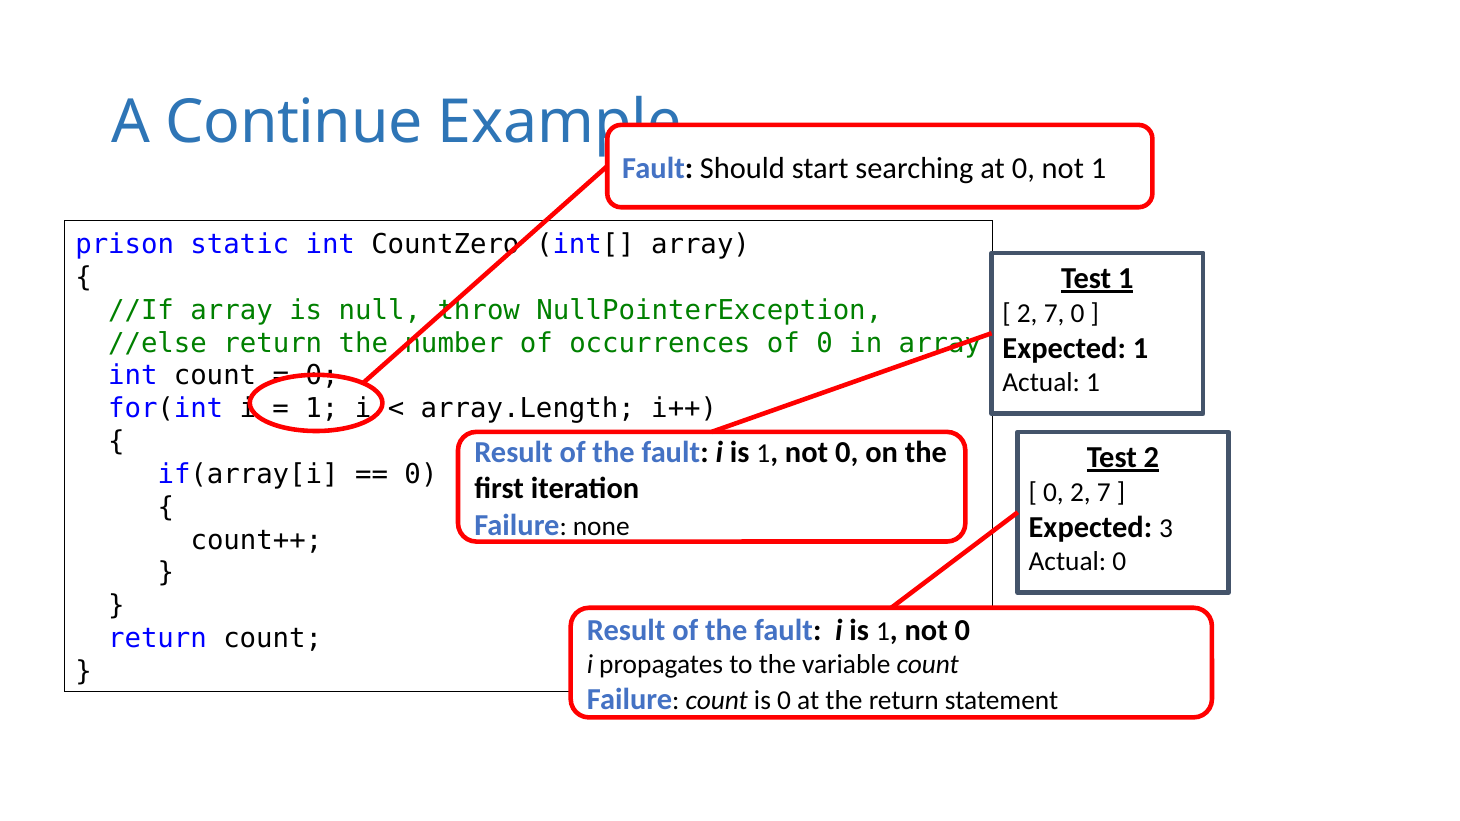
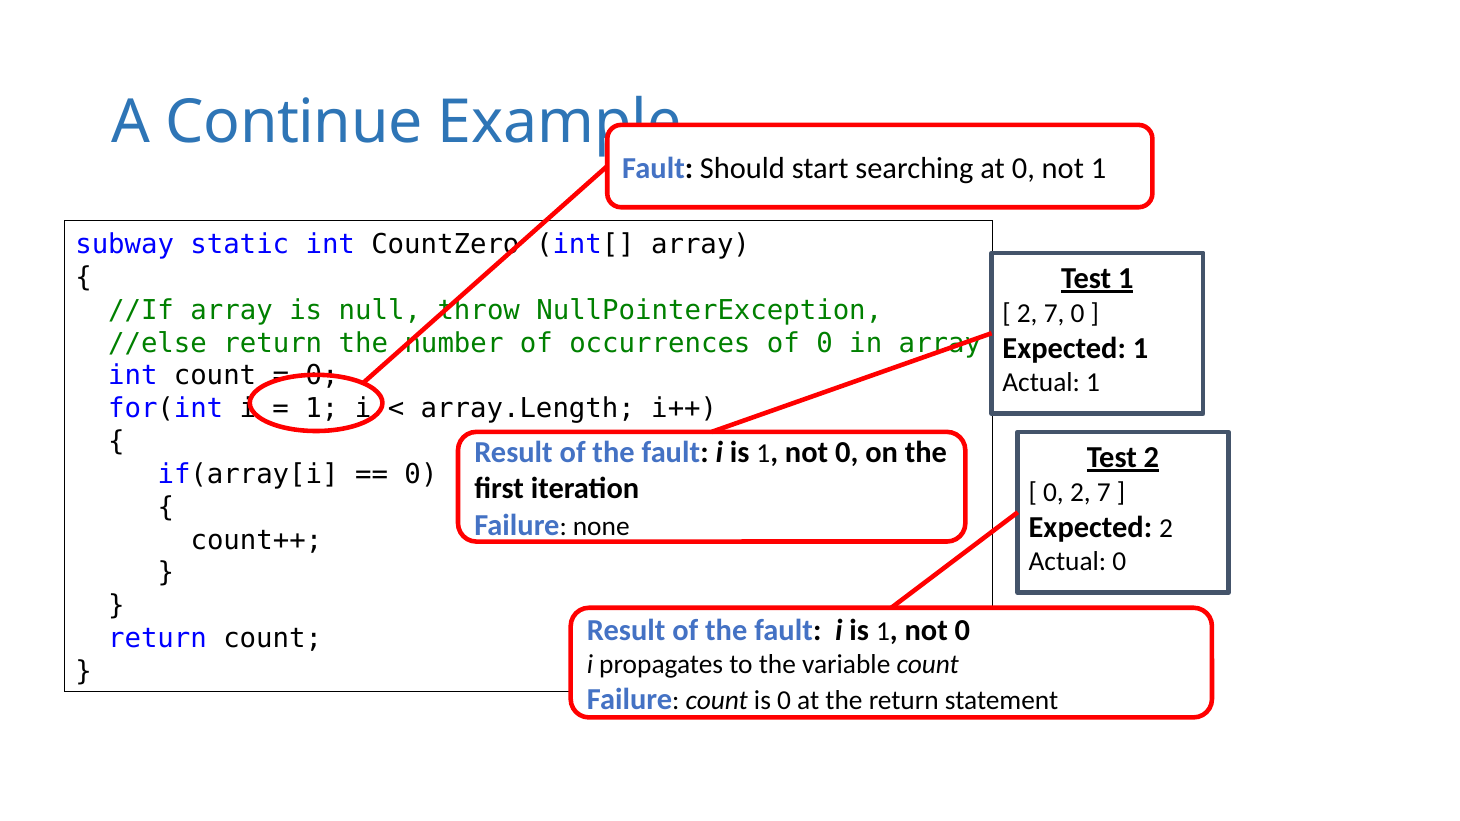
prison: prison -> subway
Expected 3: 3 -> 2
